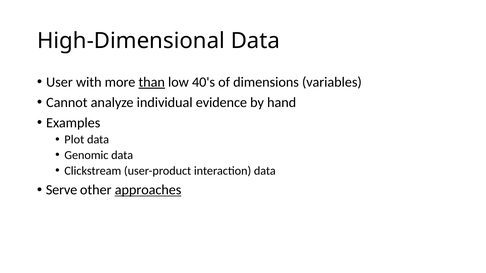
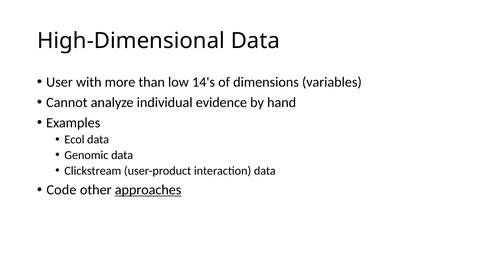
than underline: present -> none
40's: 40's -> 14's
Plot: Plot -> Ecol
Serve: Serve -> Code
